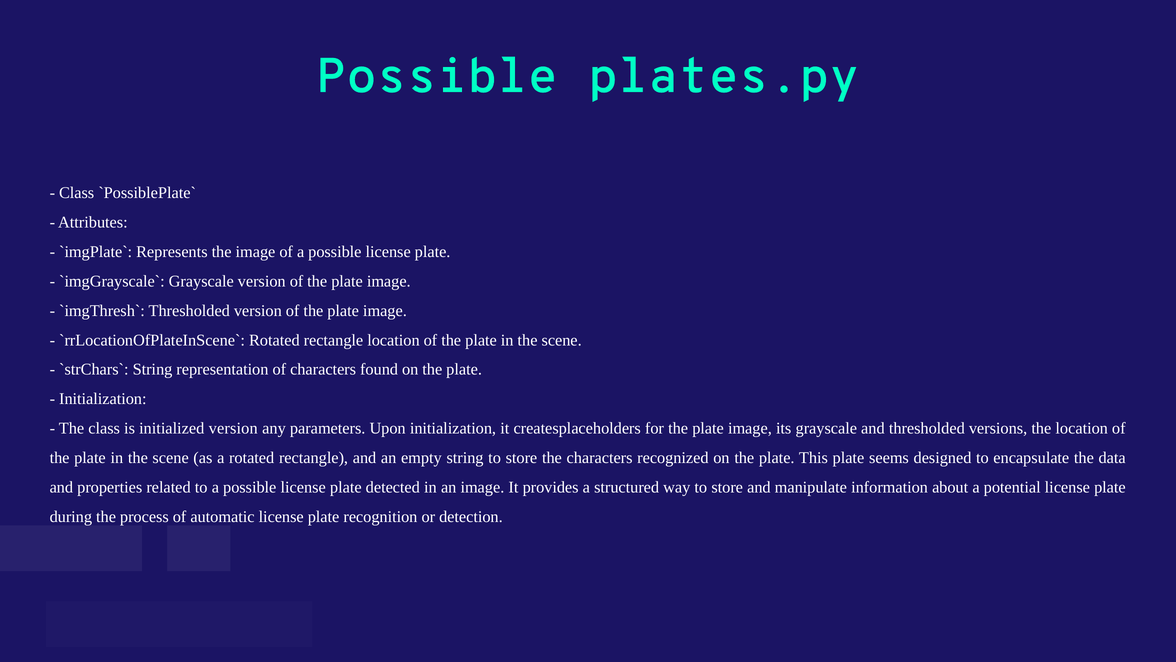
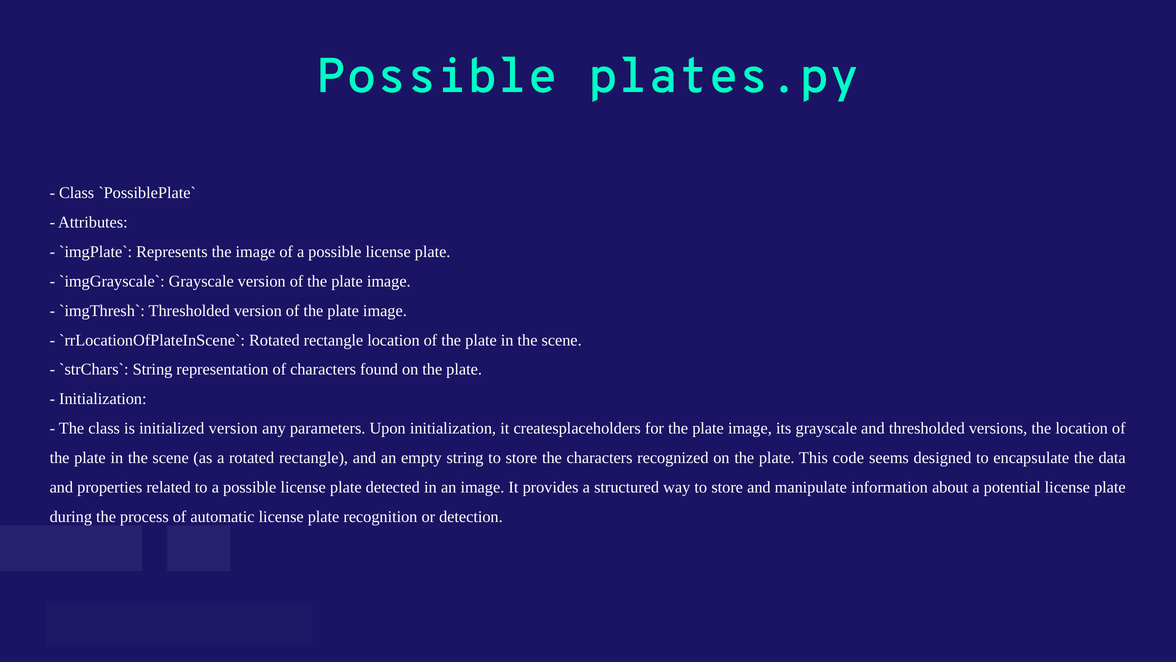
This plate: plate -> code
